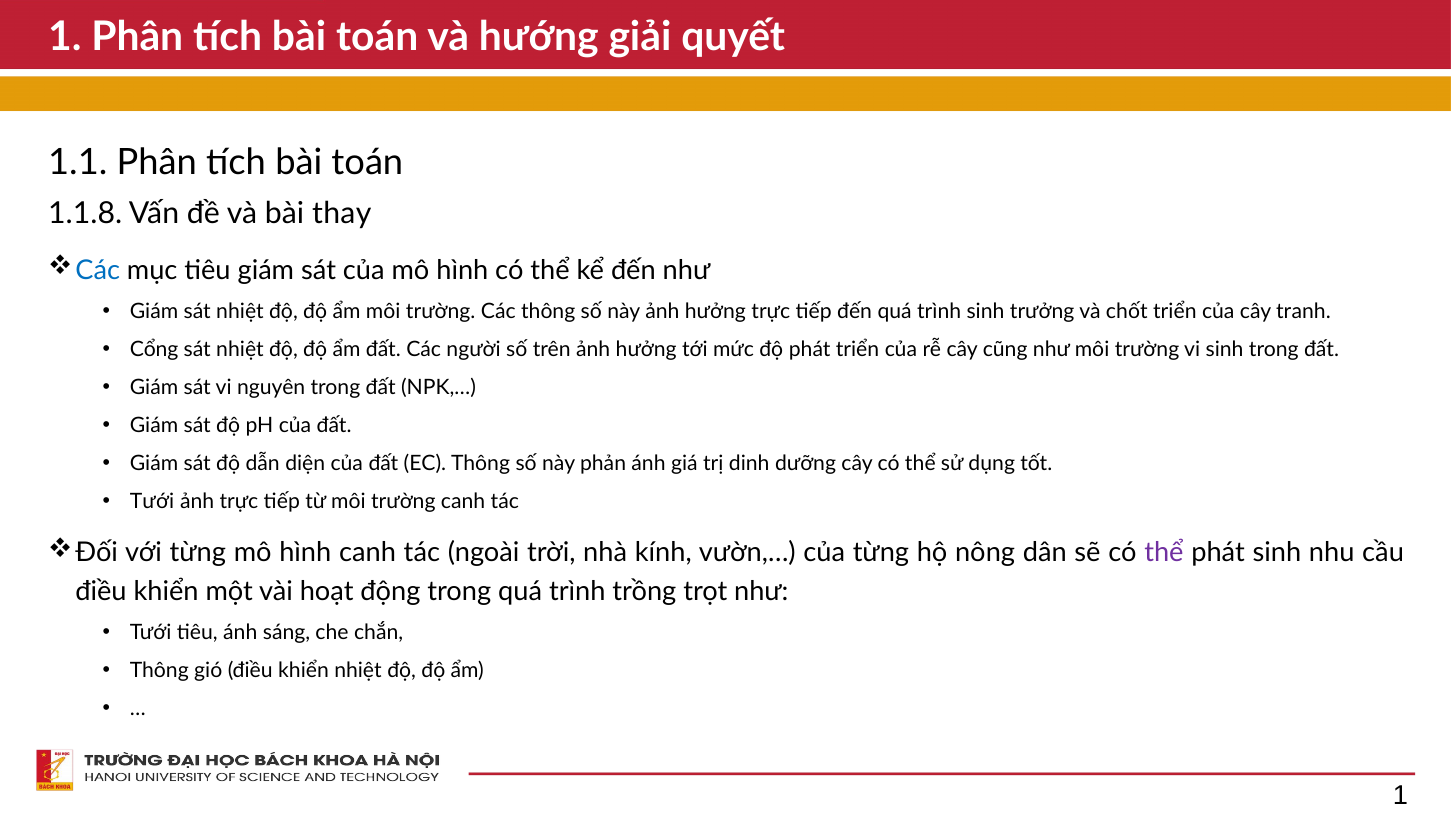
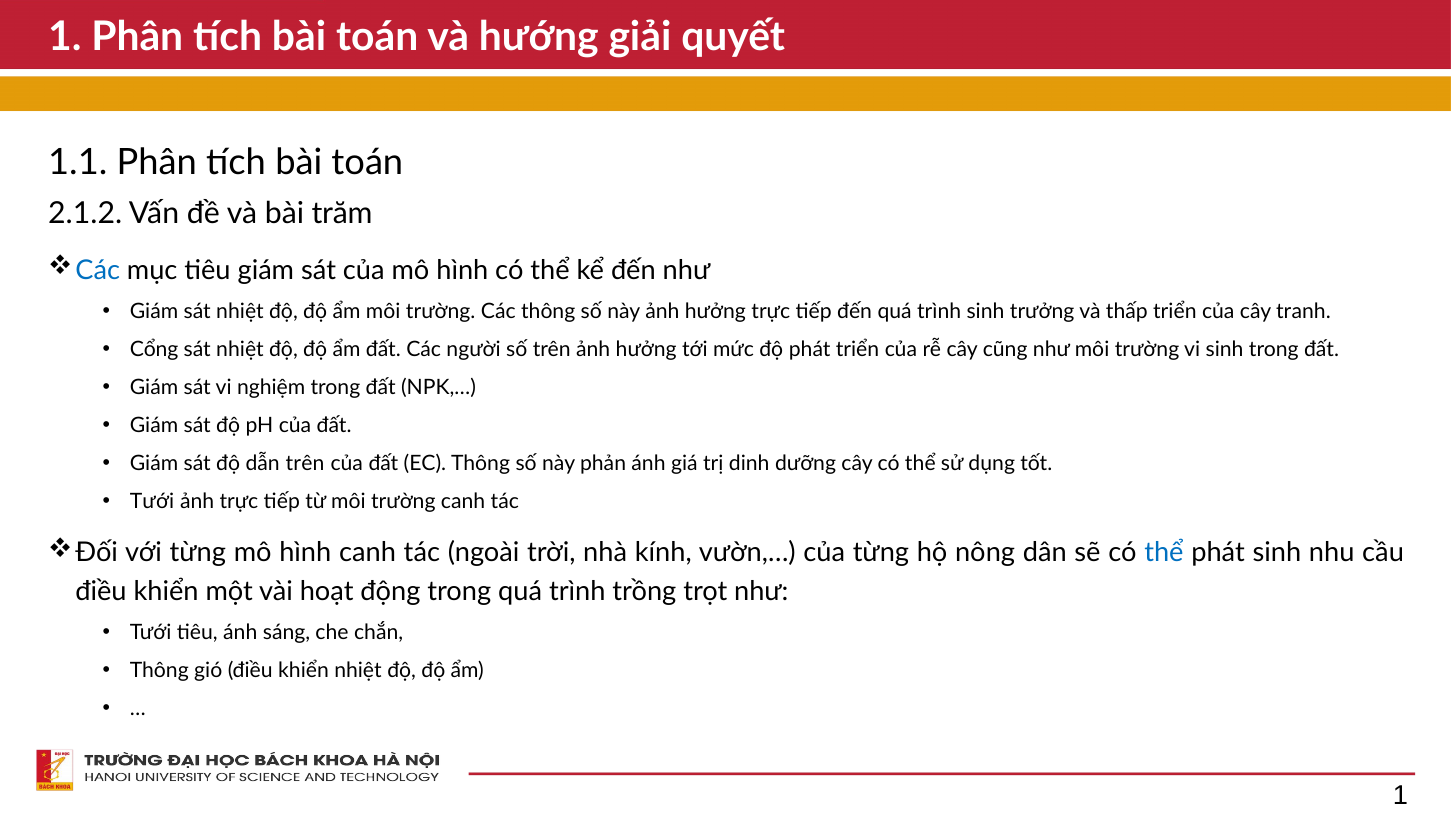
1.1.8: 1.1.8 -> 2.1.2
thay: thay -> trăm
chốt: chốt -> thấp
nguyên: nguyên -> nghiệm
dẫn diện: diện -> trên
thể at (1164, 553) colour: purple -> blue
